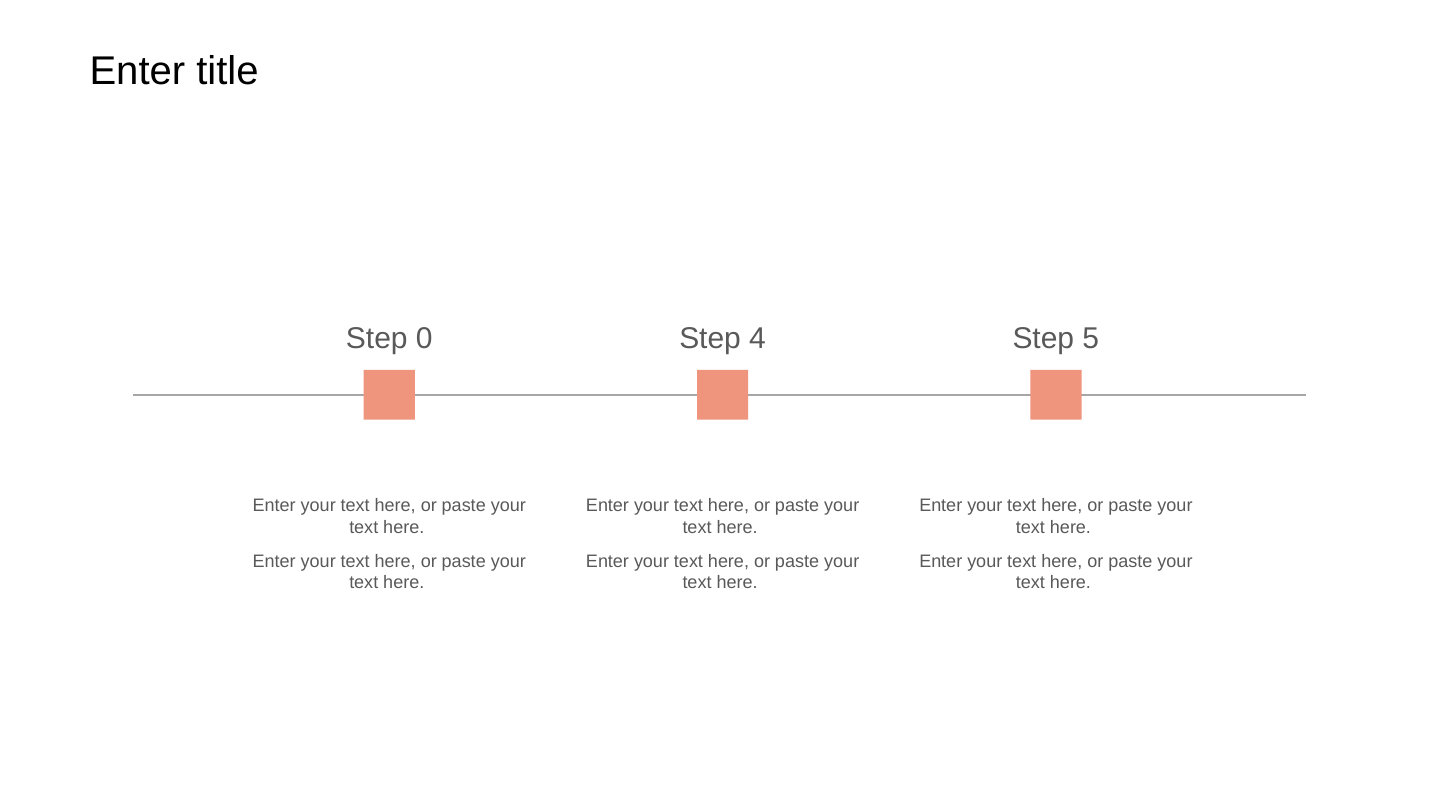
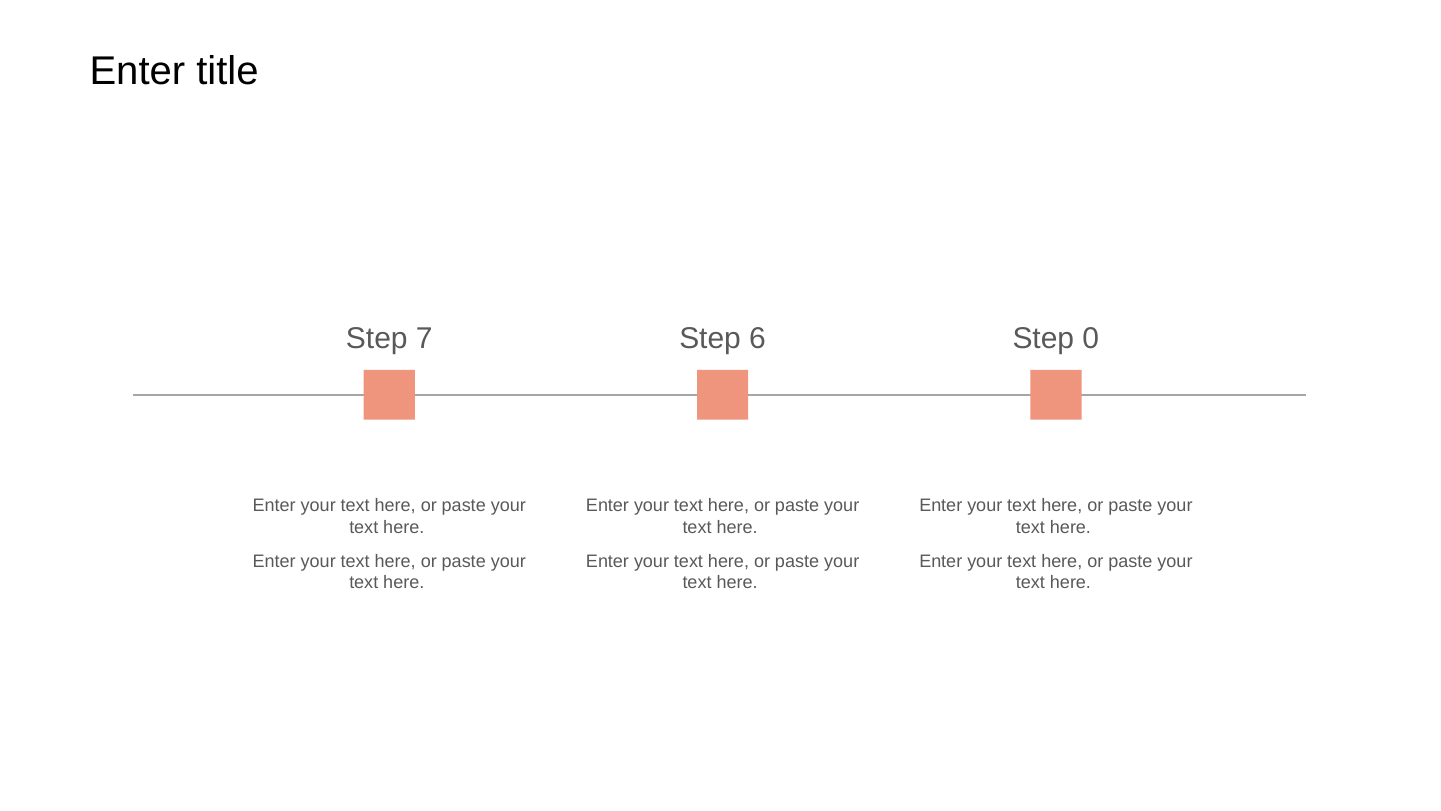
0: 0 -> 7
4: 4 -> 6
5: 5 -> 0
